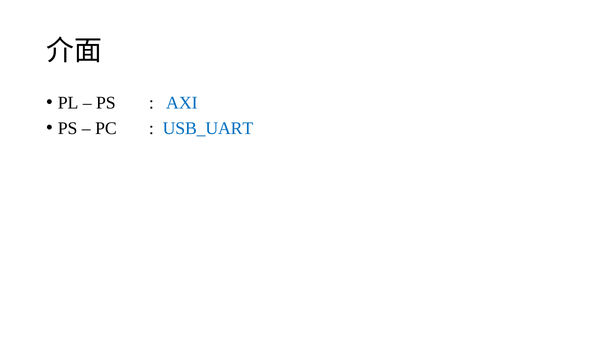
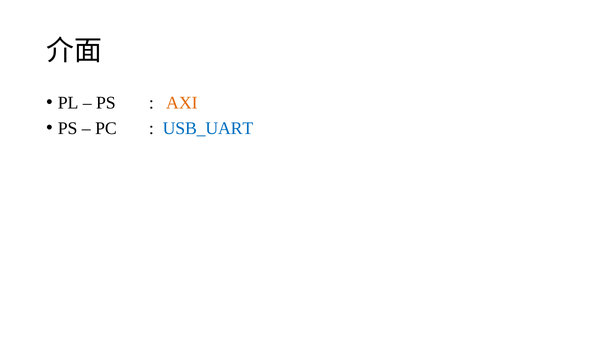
AXI colour: blue -> orange
